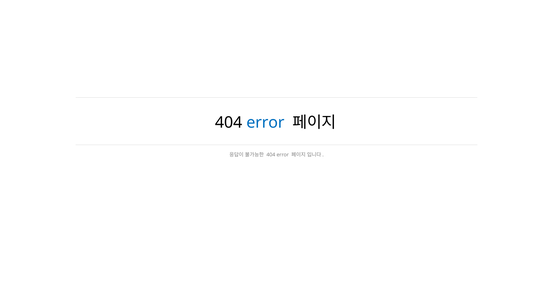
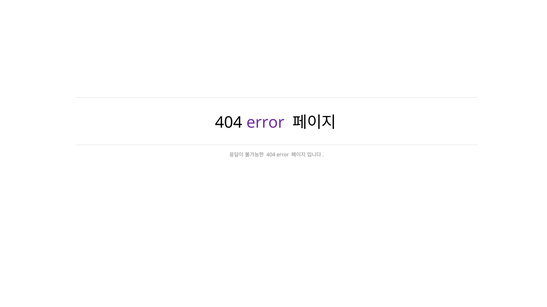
error at (265, 123) colour: blue -> purple
